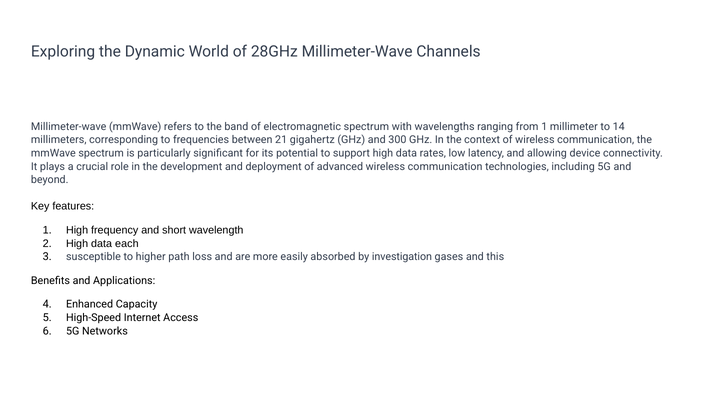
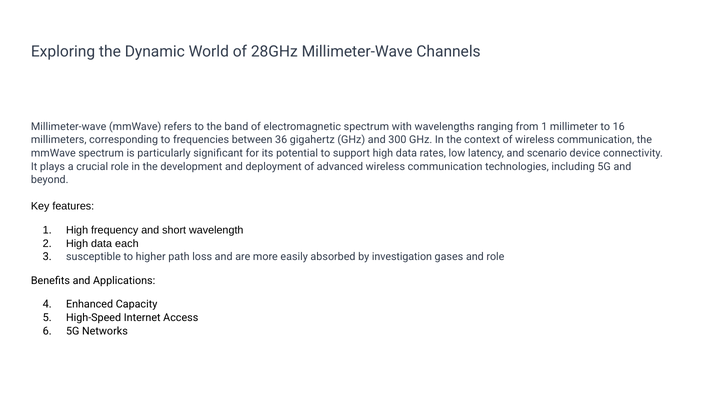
14: 14 -> 16
21: 21 -> 36
allowing: allowing -> scenario
and this: this -> role
